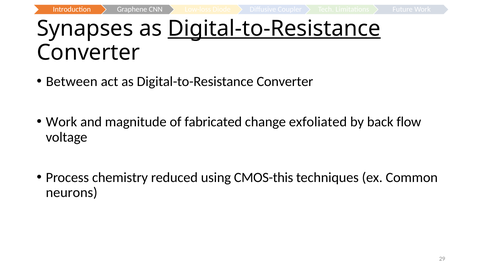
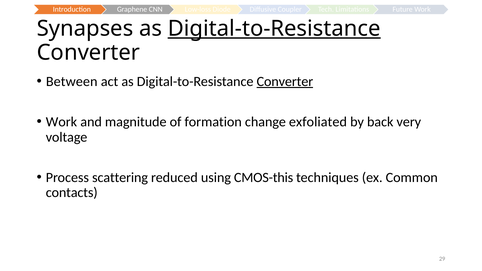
Converter at (285, 81) underline: none -> present
fabricated: fabricated -> formation
flow: flow -> very
chemistry: chemistry -> scattering
neurons: neurons -> contacts
